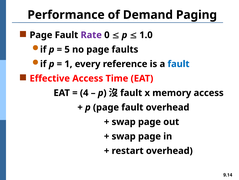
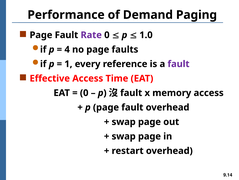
5: 5 -> 4
fault at (179, 64) colour: blue -> purple
4 at (84, 93): 4 -> 0
